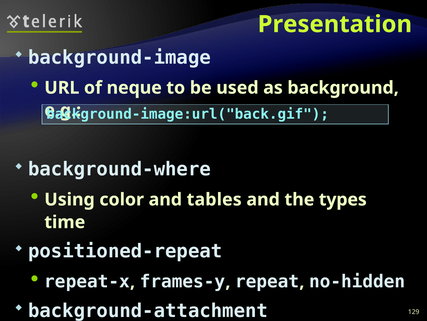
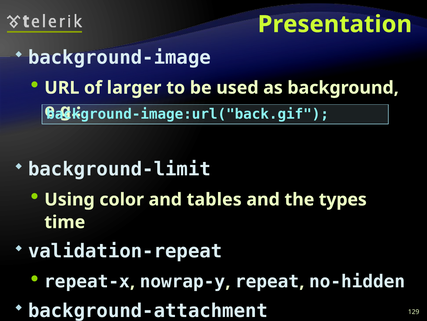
neque: neque -> larger
background-where: background-where -> background-limit
positioned-repeat: positioned-repeat -> validation-repeat
frames-y: frames-y -> nowrap-y
